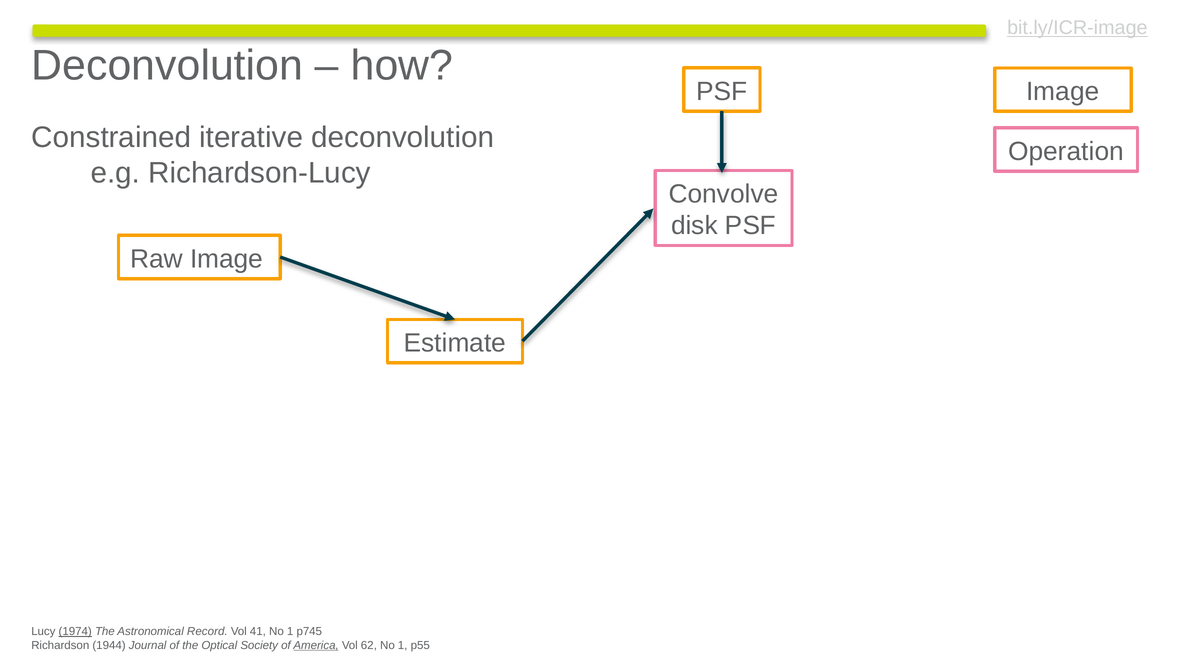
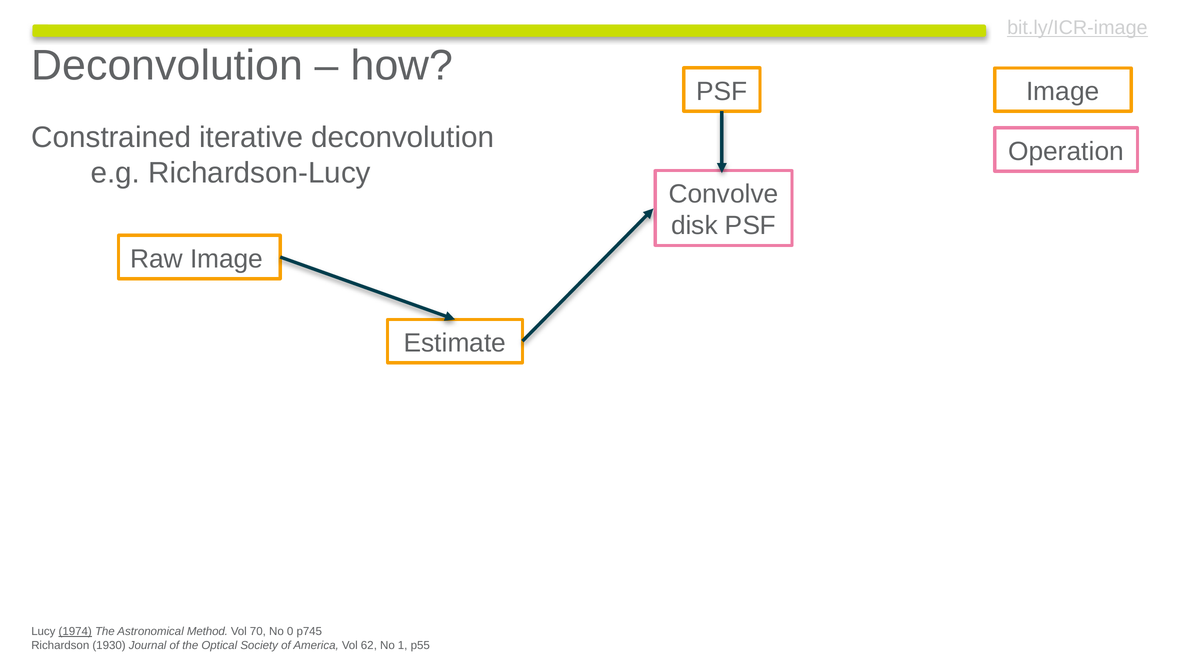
Record: Record -> Method
41: 41 -> 70
1 at (290, 631): 1 -> 0
1944: 1944 -> 1930
America underline: present -> none
